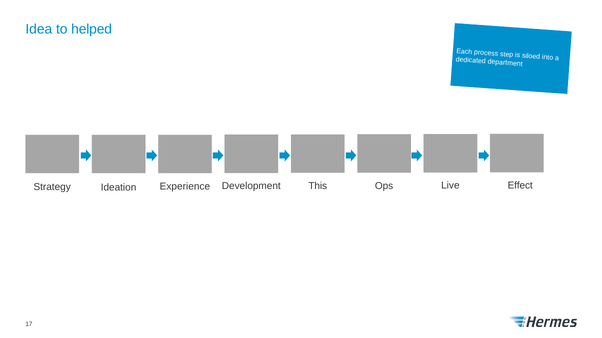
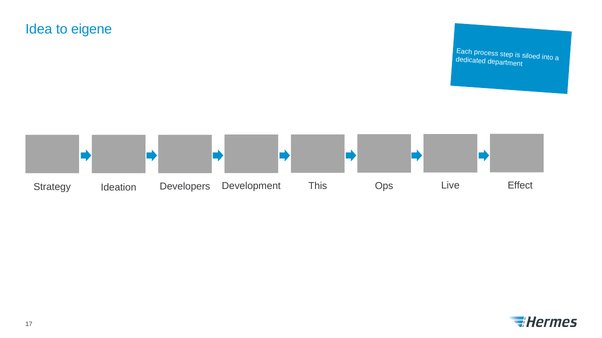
helped: helped -> eigene
Experience: Experience -> Developers
